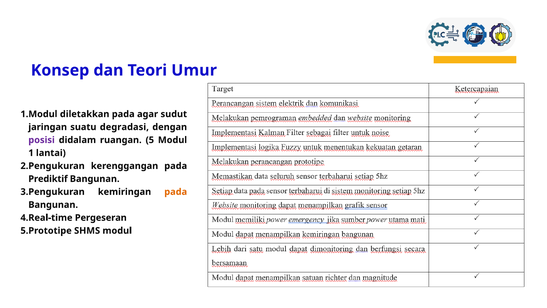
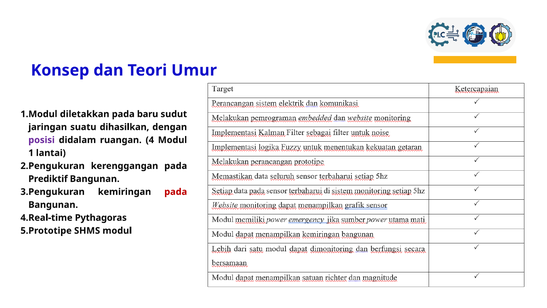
agar: agar -> baru
degradasi: degradasi -> dihasilkan
5: 5 -> 4
pada at (176, 192) colour: orange -> red
Pergeseran: Pergeseran -> Pythagoras
